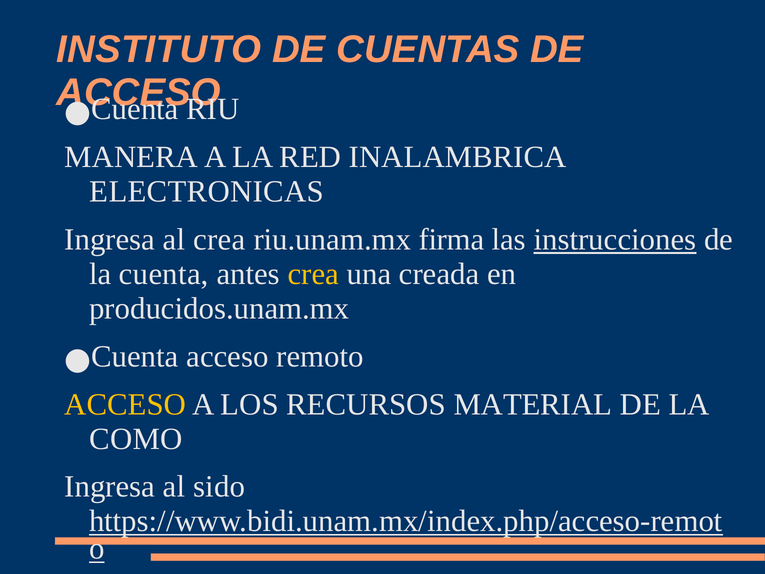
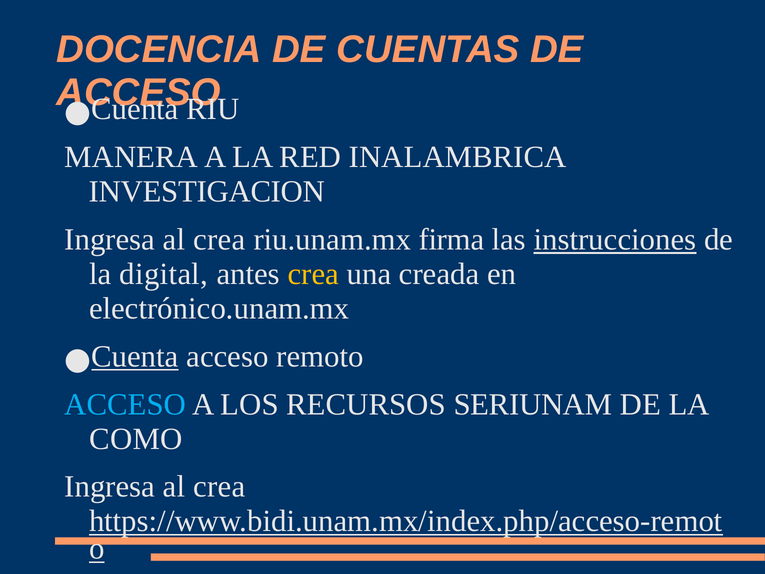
INSTITUTO: INSTITUTO -> DOCENCIA
ELECTRONICAS: ELECTRONICAS -> INVESTIGACION
la cuenta: cuenta -> digital
producidos.unam.mx: producidos.unam.mx -> electrónico.unam.mx
Cuenta at (135, 356) underline: none -> present
ACCESO at (125, 404) colour: yellow -> light blue
MATERIAL: MATERIAL -> SERIUNAM
sido at (219, 487): sido -> crea
